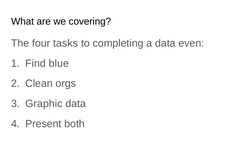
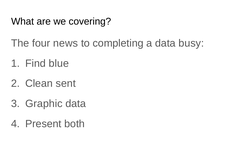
tasks: tasks -> news
even: even -> busy
orgs: orgs -> sent
